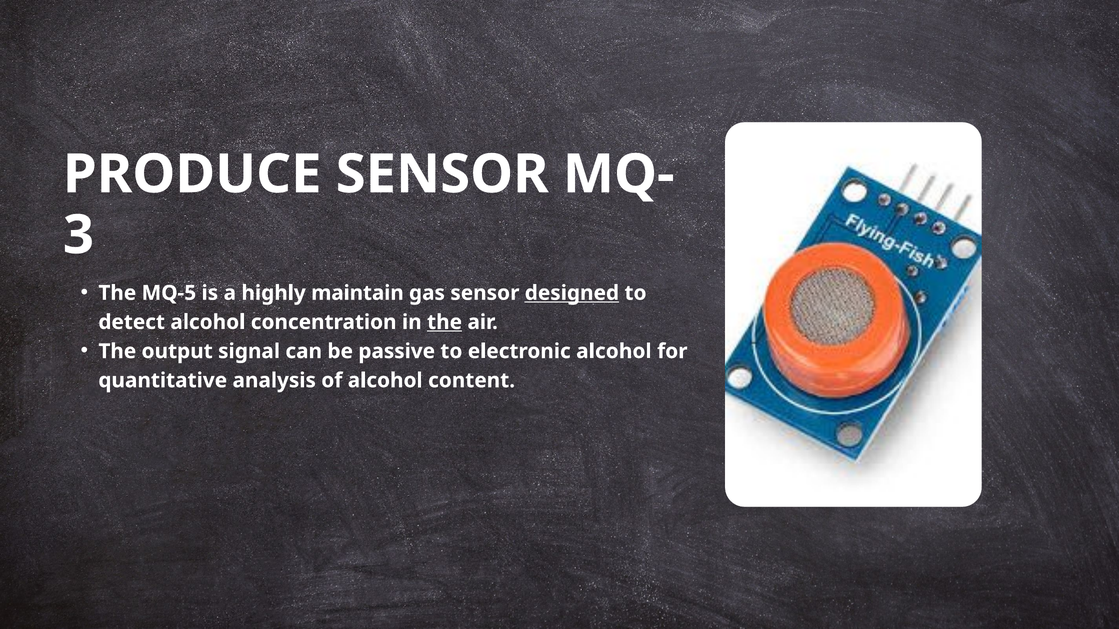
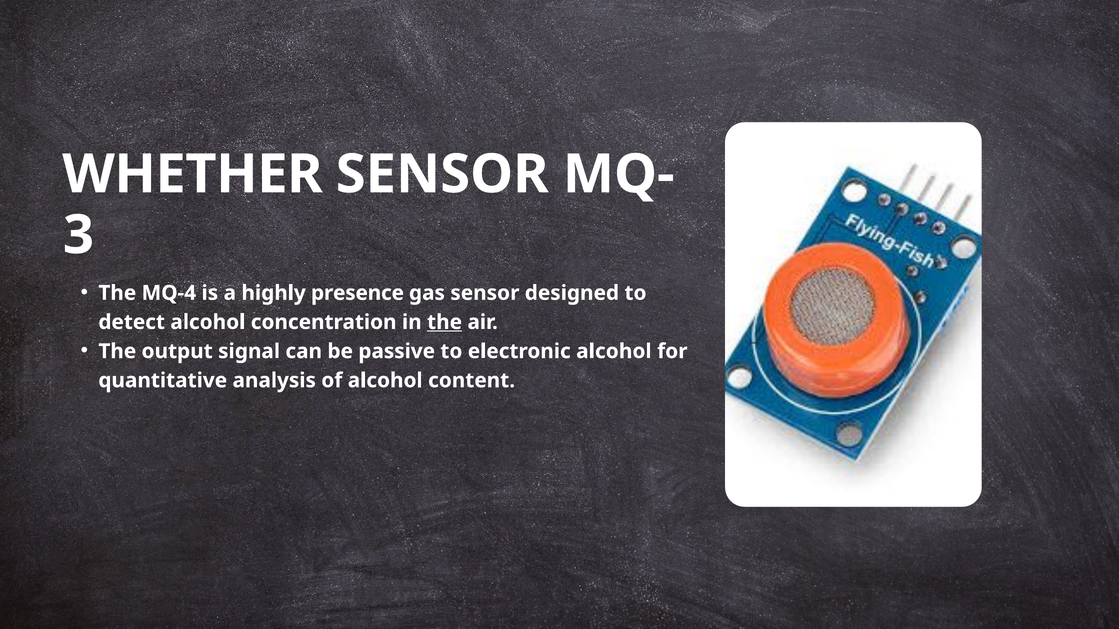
PRODUCE: PRODUCE -> WHETHER
MQ-5: MQ-5 -> MQ-4
maintain: maintain -> presence
designed underline: present -> none
